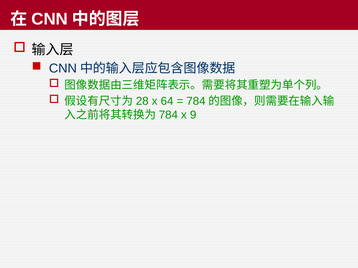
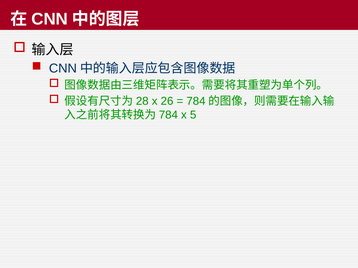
64: 64 -> 26
9: 9 -> 5
